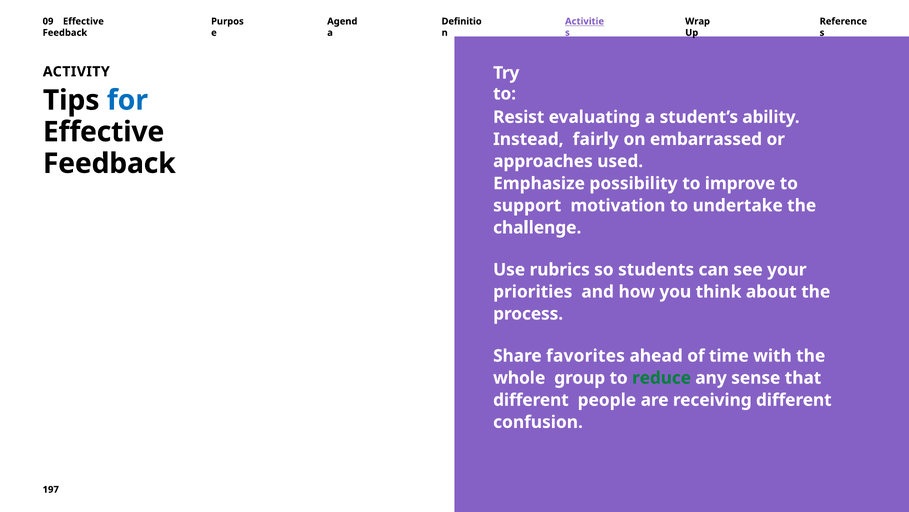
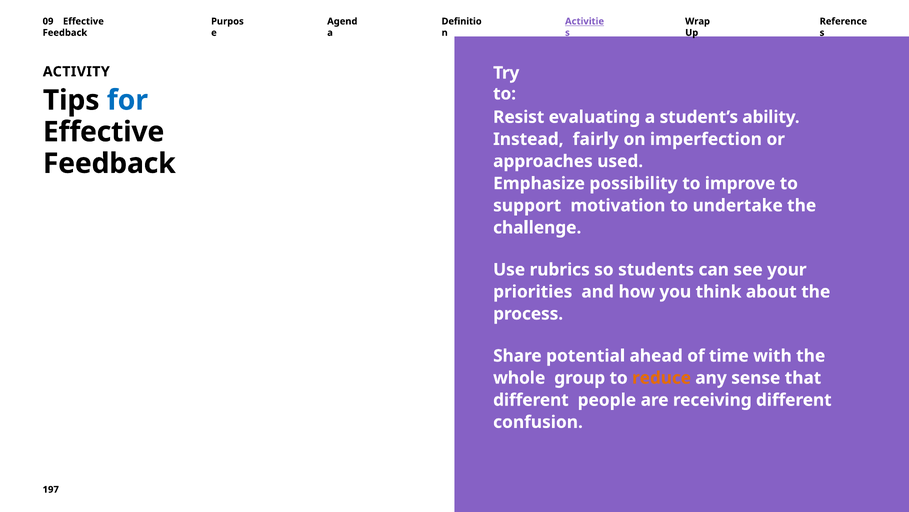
embarrassed: embarrassed -> imperfection
favorites: favorites -> potential
reduce colour: green -> orange
